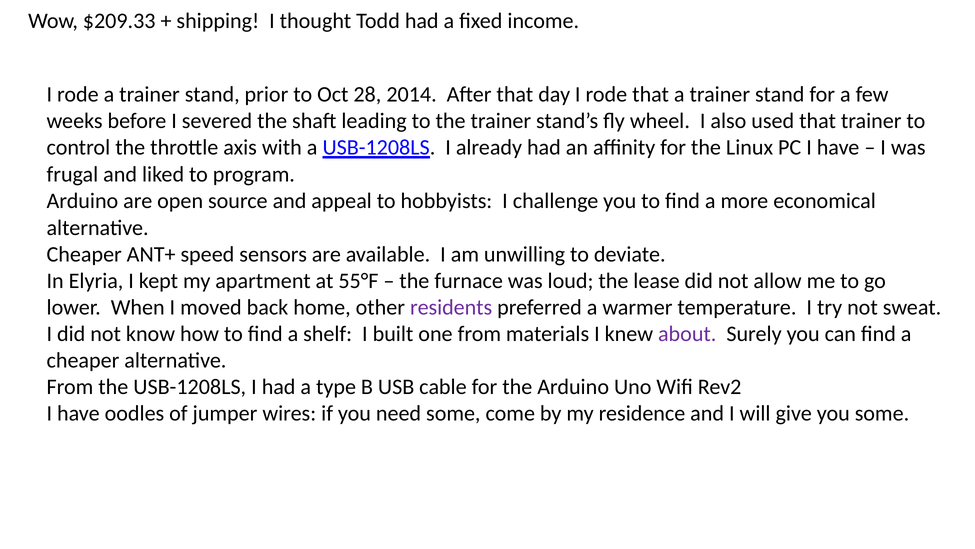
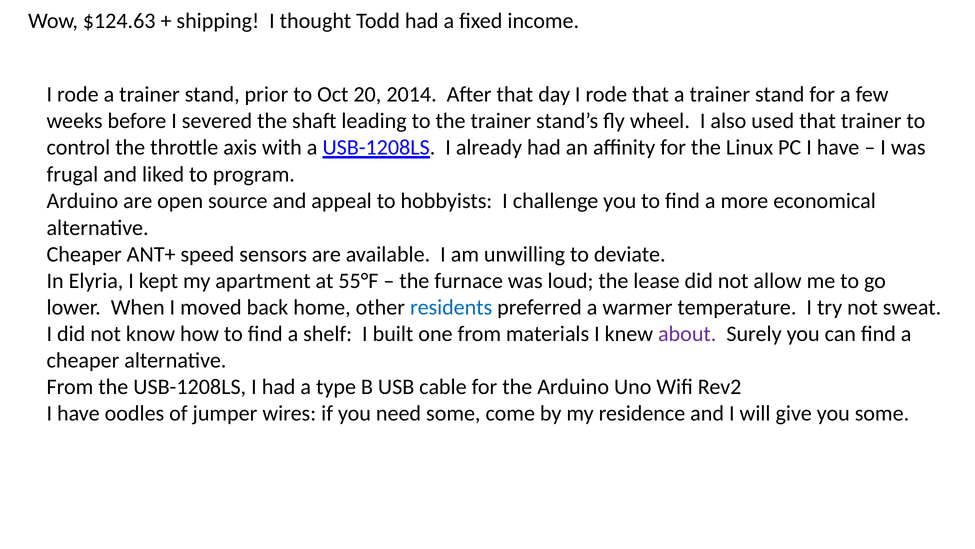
$209.33: $209.33 -> $124.63
28: 28 -> 20
residents colour: purple -> blue
